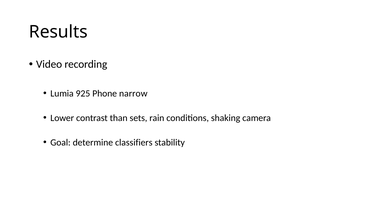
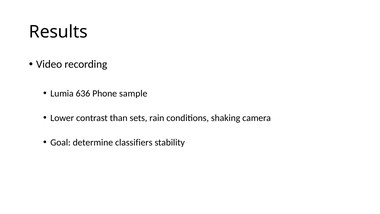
925: 925 -> 636
narrow: narrow -> sample
